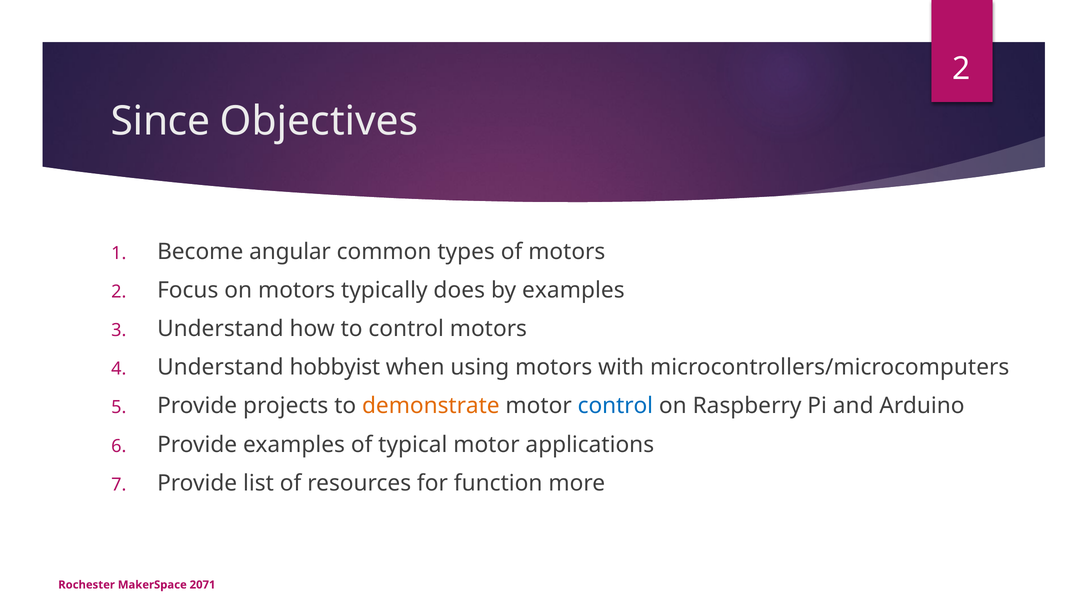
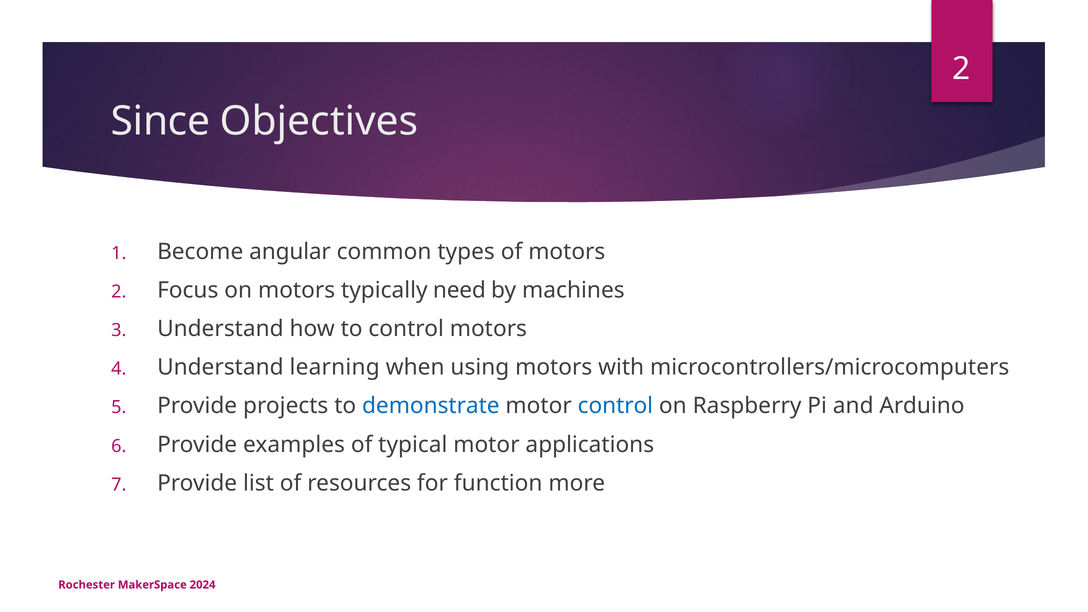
does: does -> need
by examples: examples -> machines
hobbyist: hobbyist -> learning
demonstrate colour: orange -> blue
2071: 2071 -> 2024
